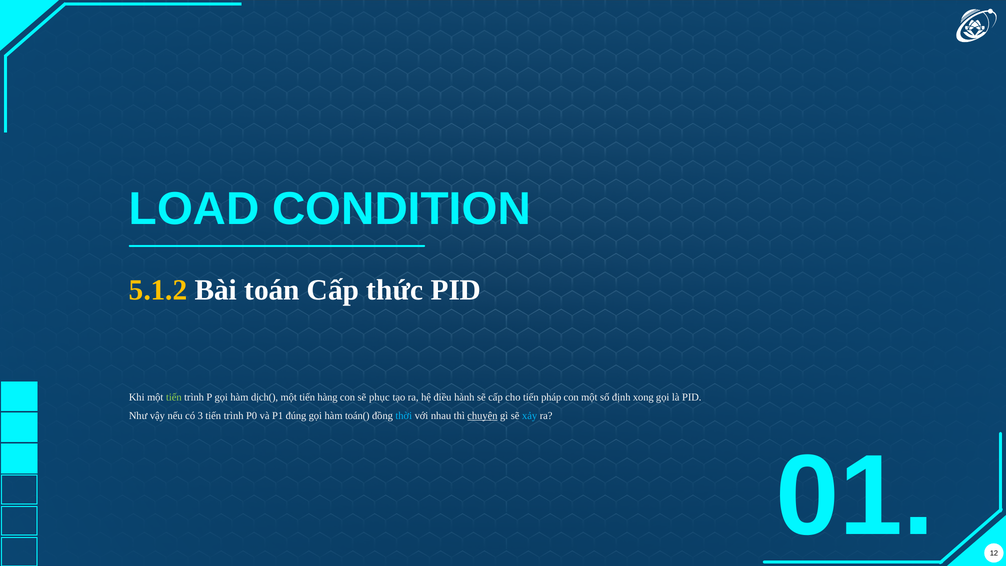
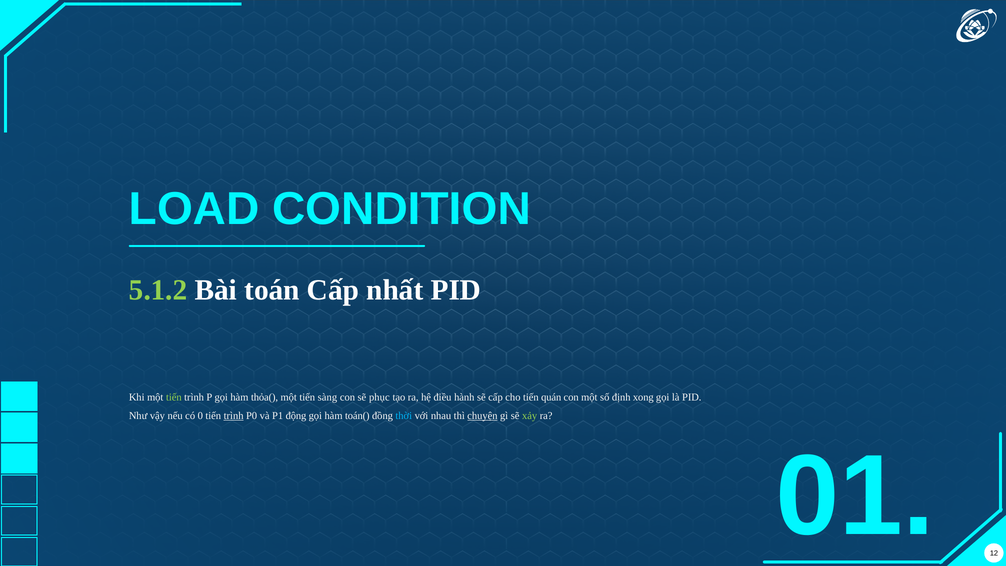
5.1.2 colour: yellow -> light green
thức: thức -> nhất
dịch(: dịch( -> thỏa(
hàng: hàng -> sàng
pháp: pháp -> quán
3: 3 -> 0
trình at (234, 416) underline: none -> present
đúng: đúng -> động
xảy colour: light blue -> light green
